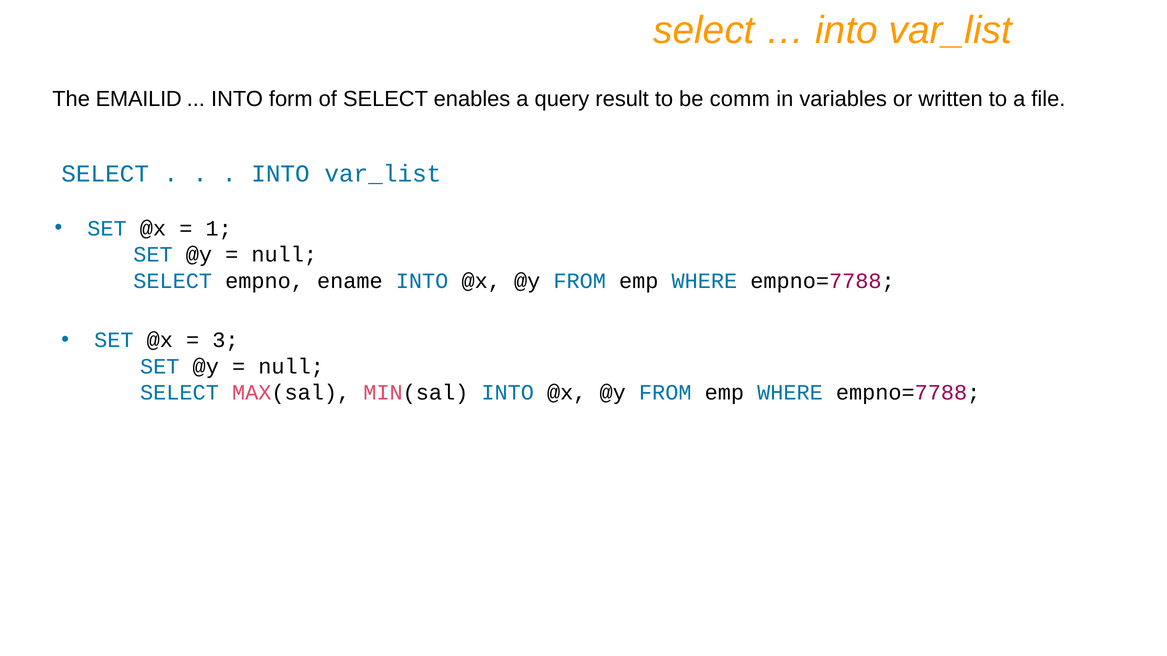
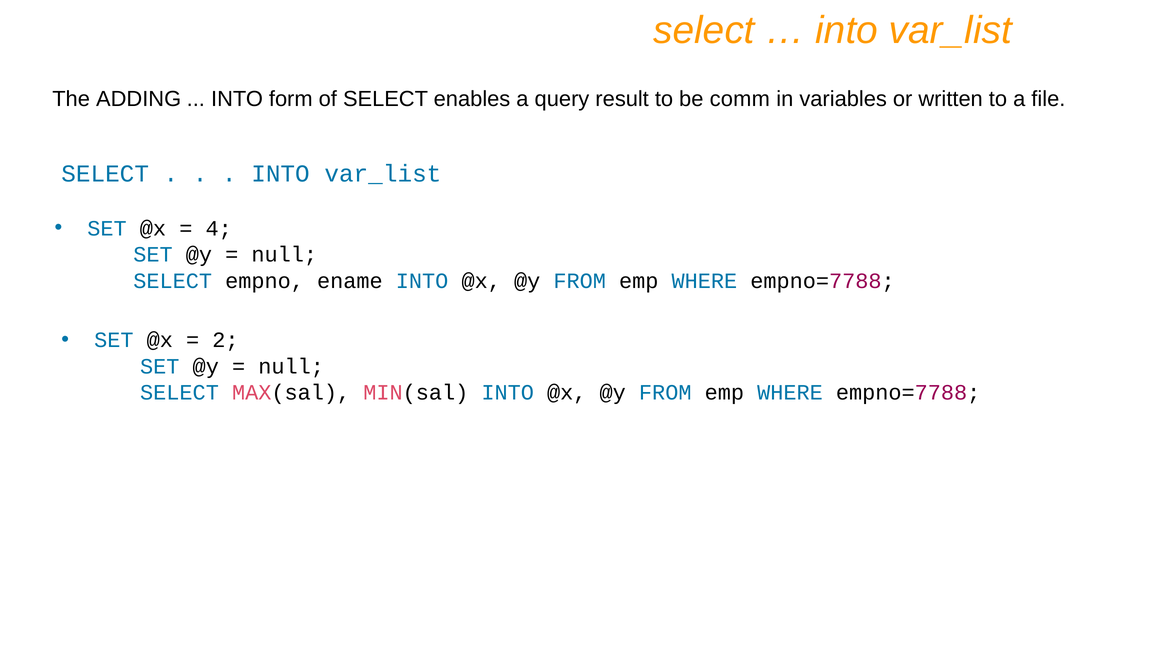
EMAILID: EMAILID -> ADDING
1: 1 -> 4
3: 3 -> 2
